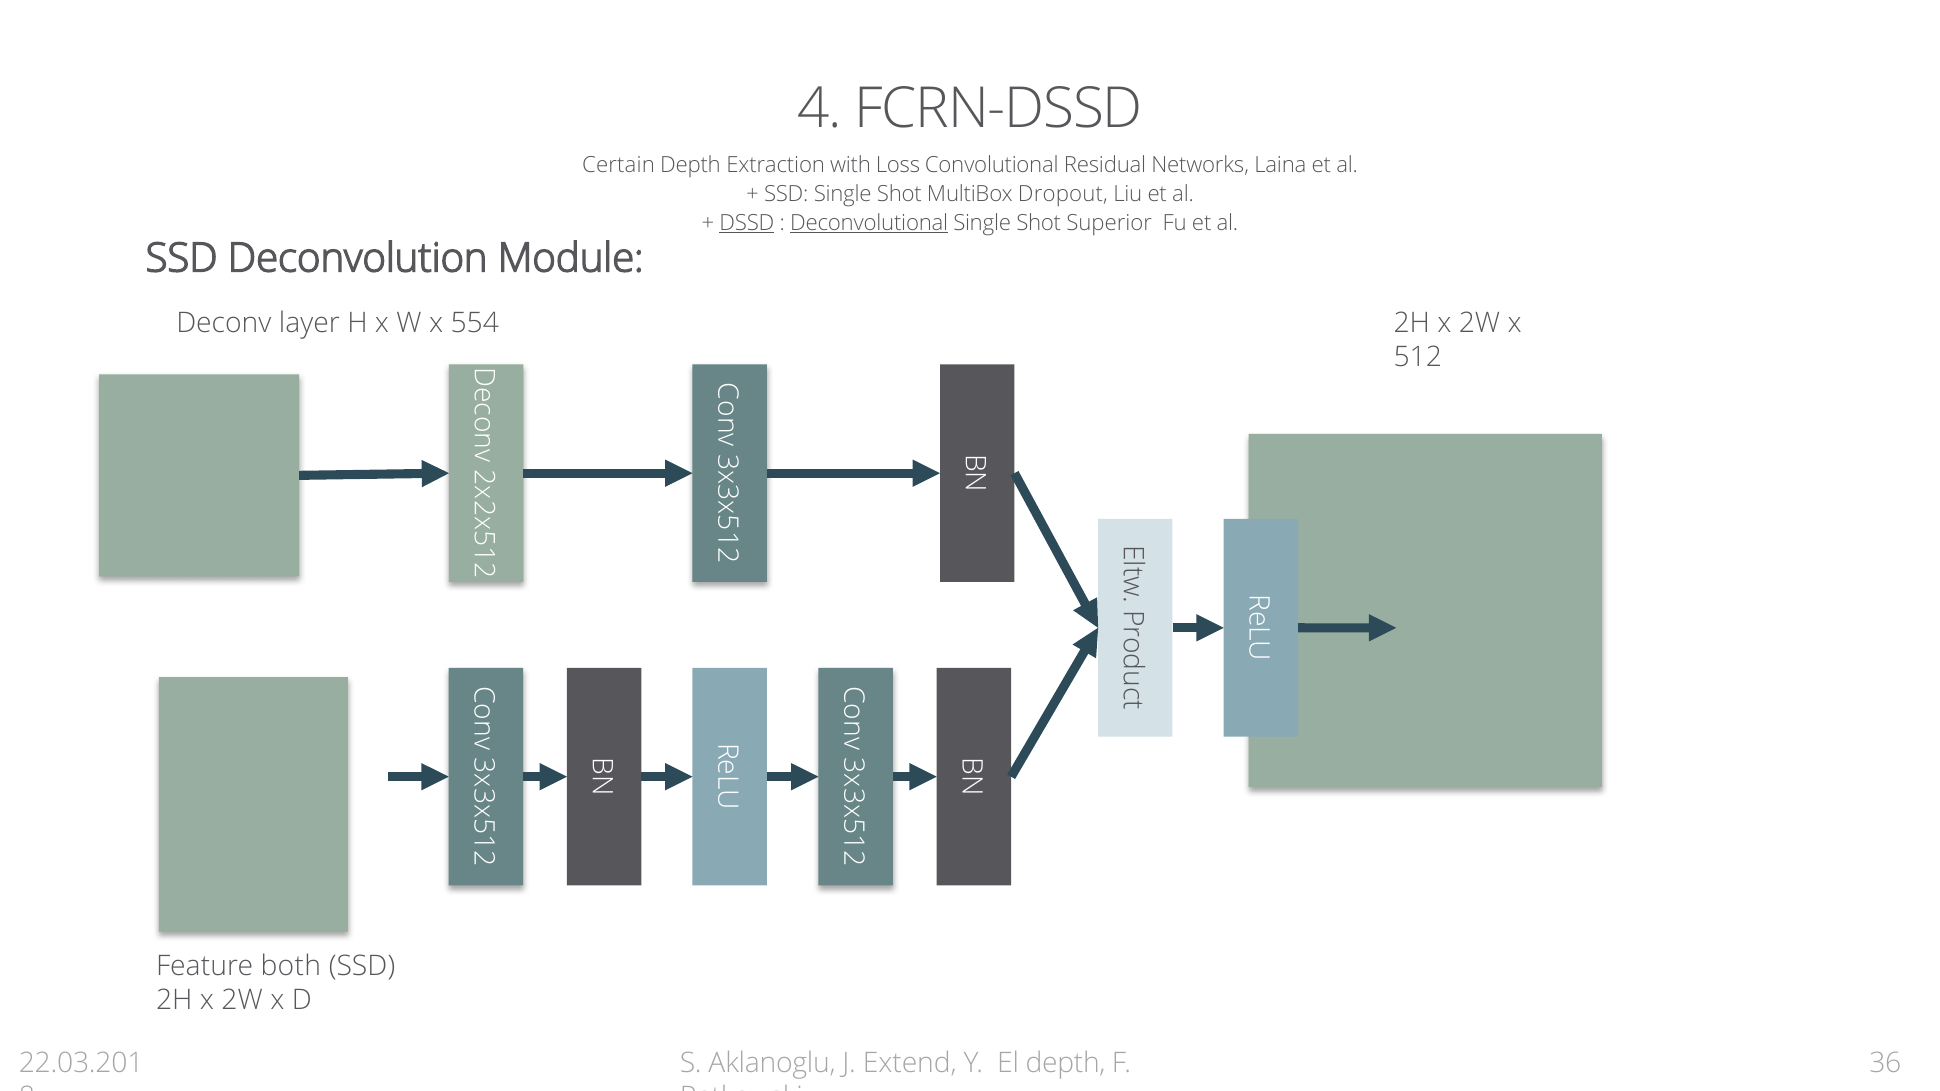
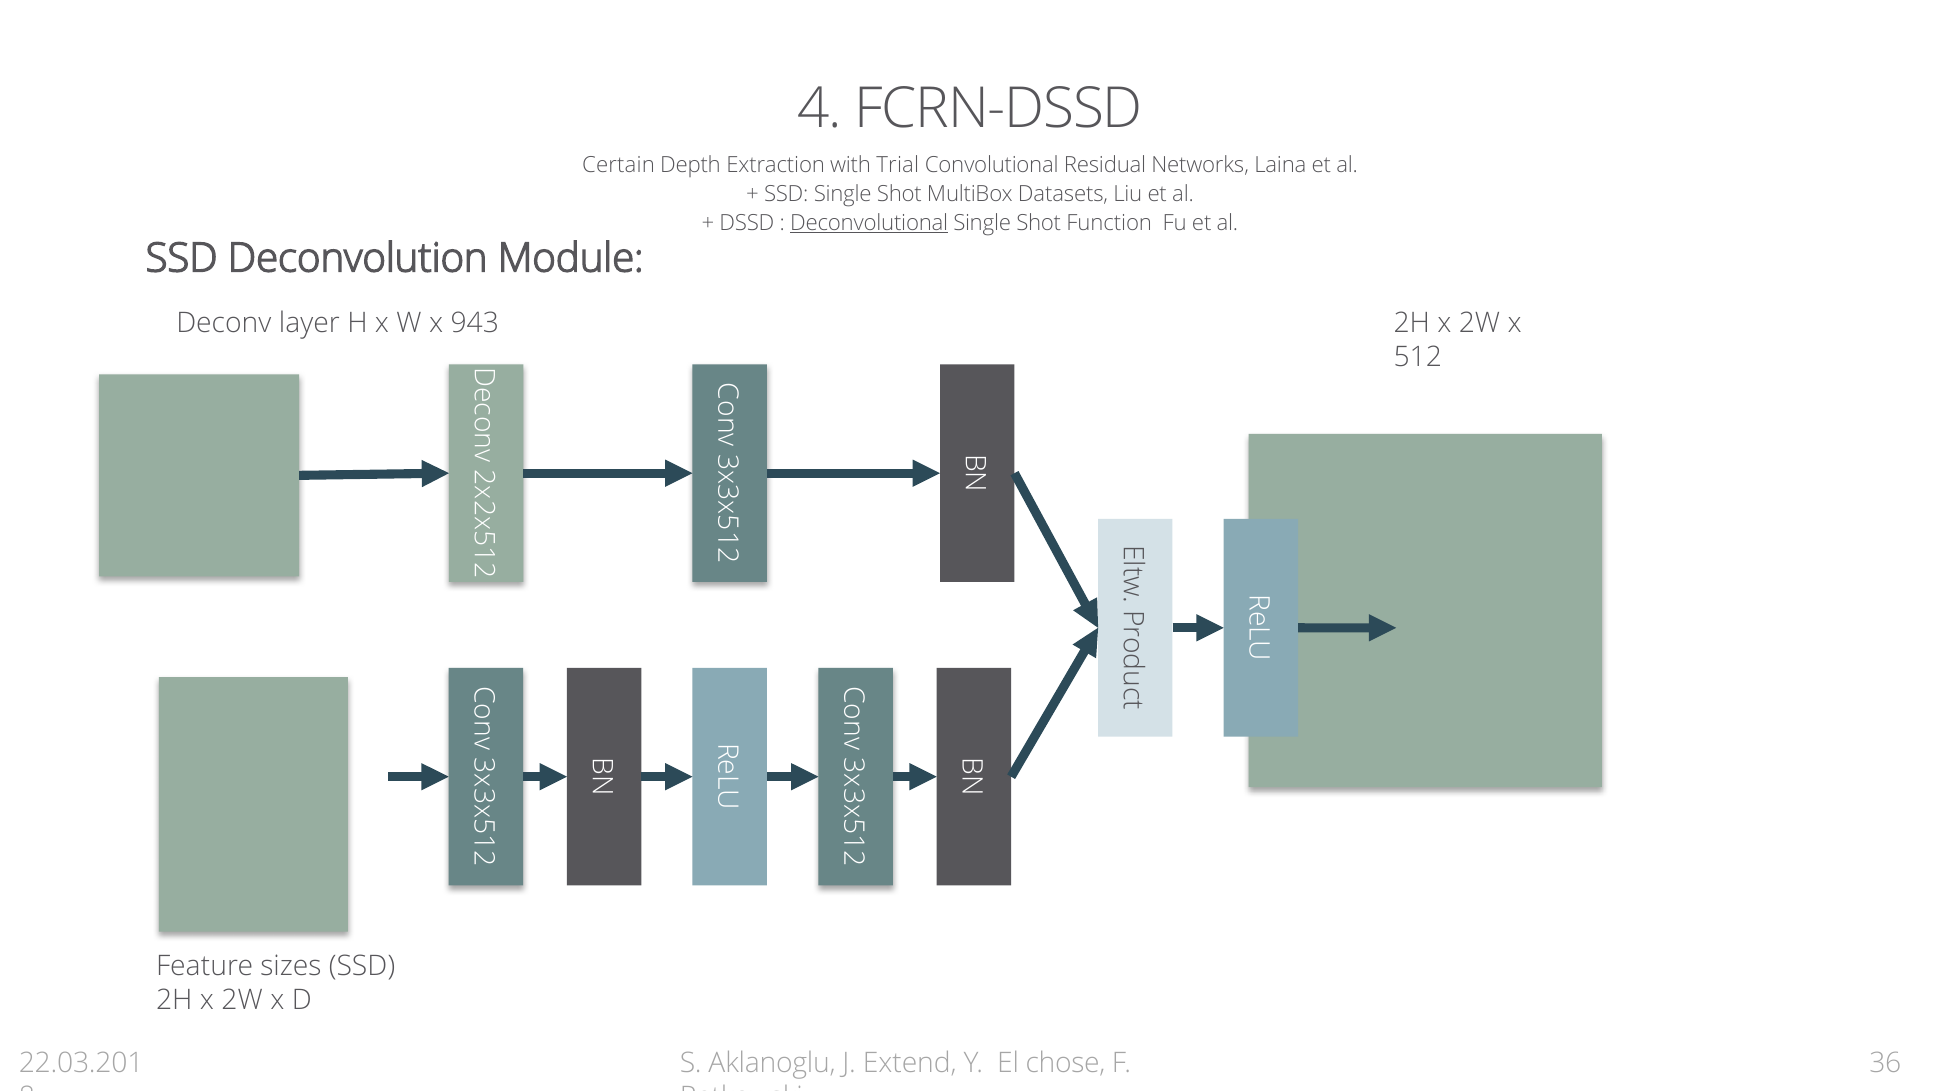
Loss: Loss -> Trial
Dropout: Dropout -> Datasets
DSSD underline: present -> none
Superior: Superior -> Function
554: 554 -> 943
both: both -> sizes
El depth: depth -> chose
